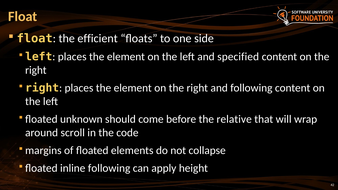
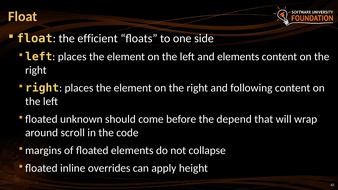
and specified: specified -> elements
relative: relative -> depend
inline following: following -> overrides
